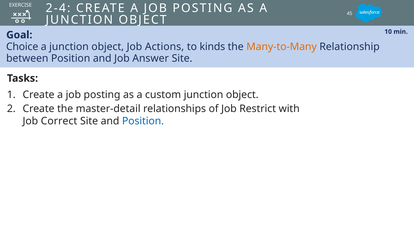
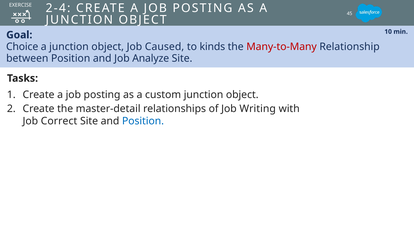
Actions: Actions -> Caused
Many-to-Many colour: orange -> red
Answer: Answer -> Analyze
Restrict: Restrict -> Writing
